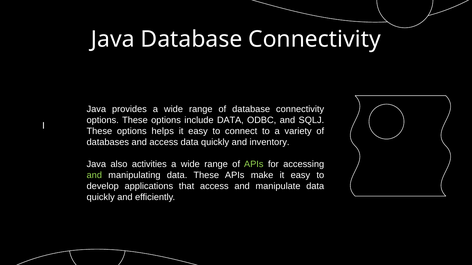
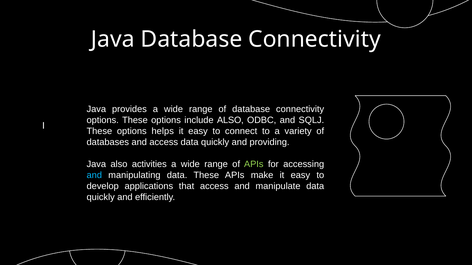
include DATA: DATA -> ALSO
inventory: inventory -> providing
and at (94, 175) colour: light green -> light blue
